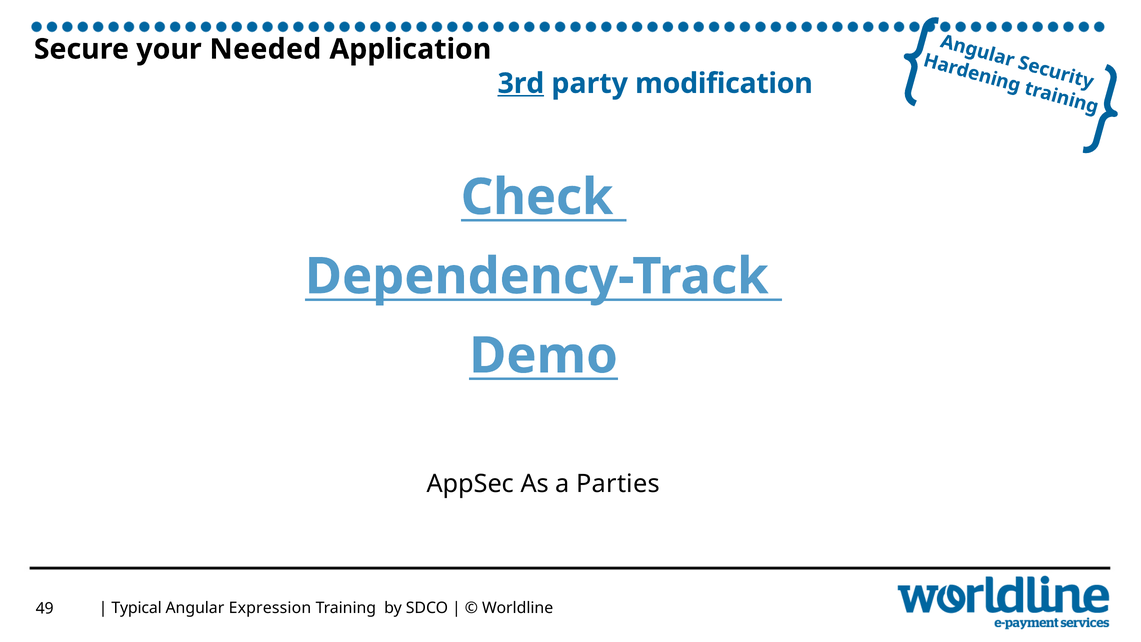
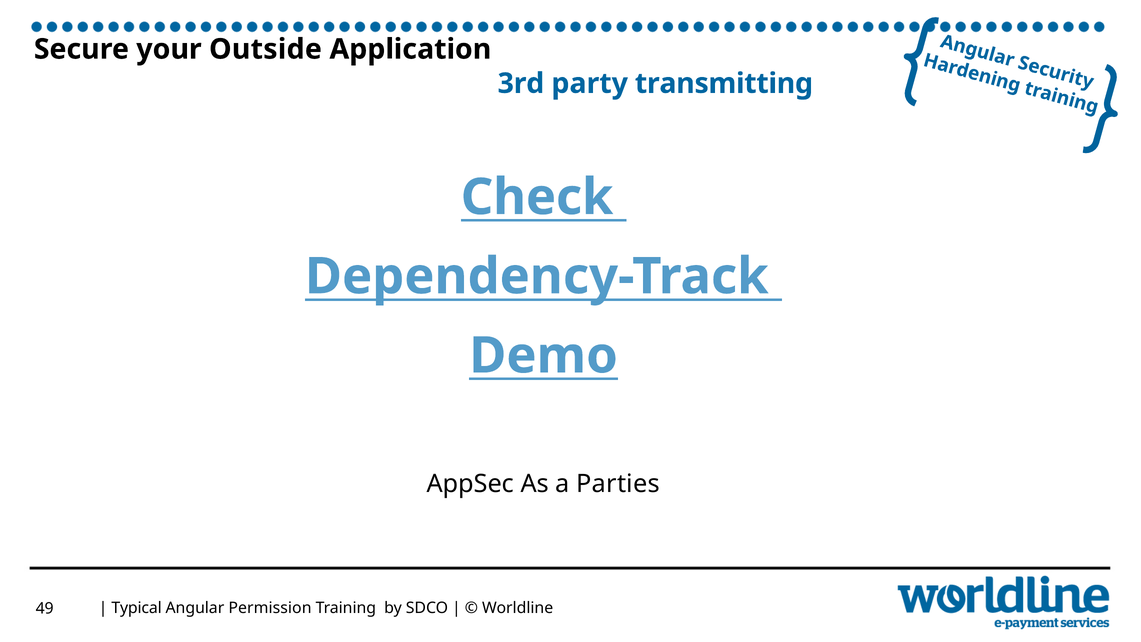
Needed: Needed -> Outside
3rd underline: present -> none
modification: modification -> transmitting
Expression: Expression -> Permission
